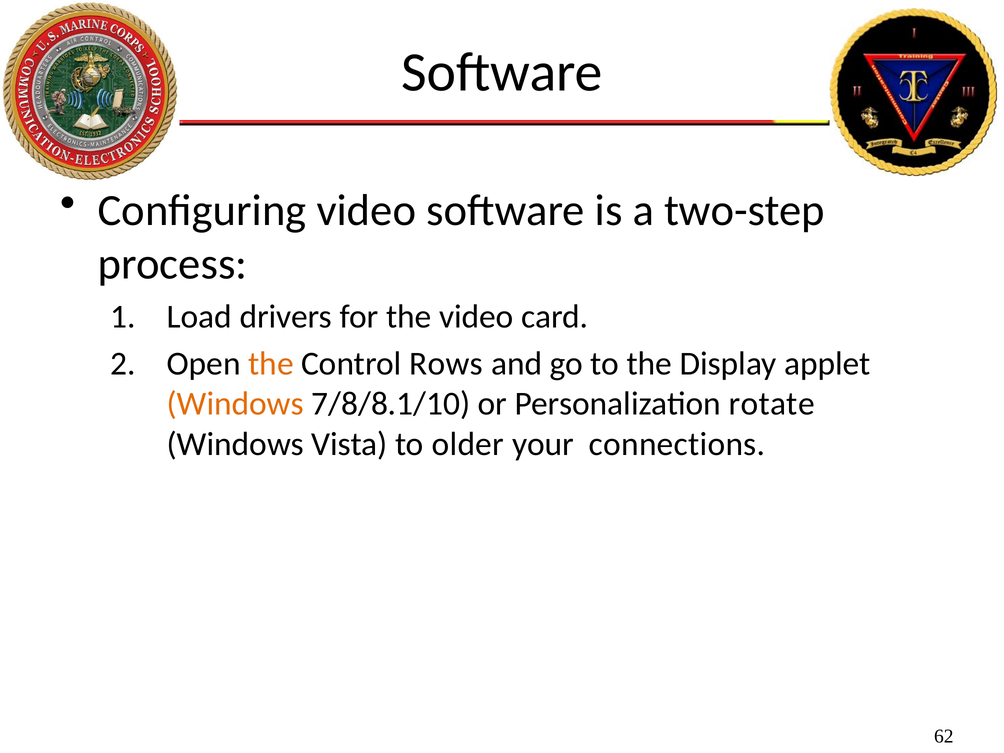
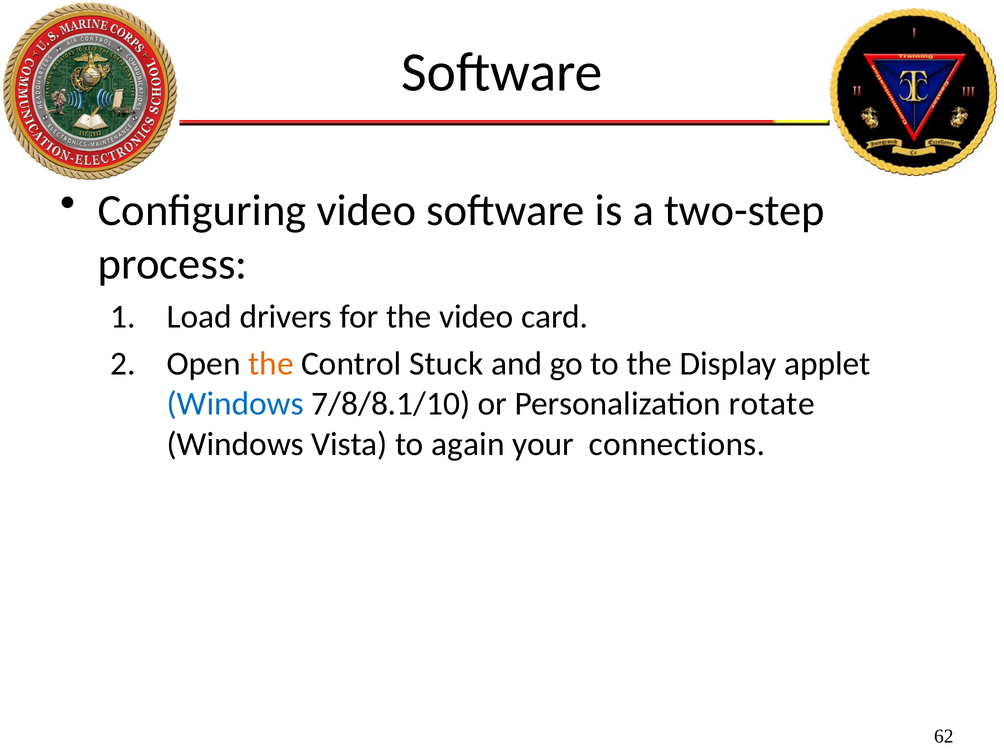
Rows: Rows -> Stuck
Windows at (235, 404) colour: orange -> blue
older: older -> again
